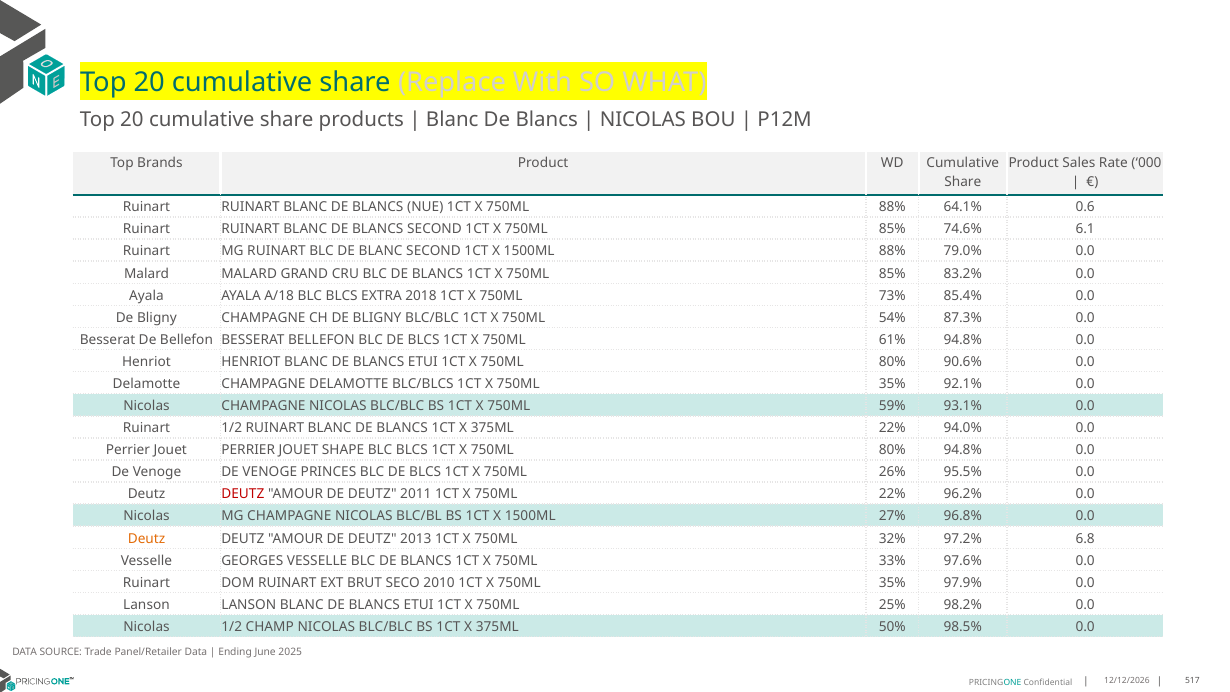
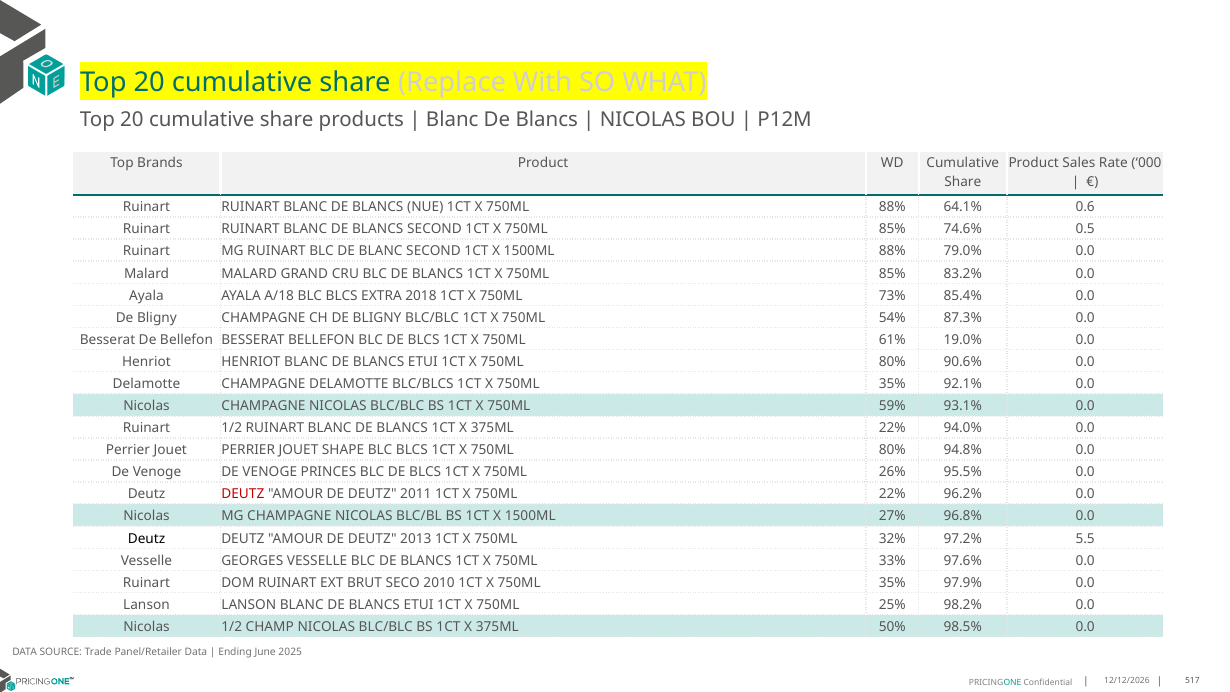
6.1: 6.1 -> 0.5
61% 94.8%: 94.8% -> 19.0%
Deutz at (147, 538) colour: orange -> black
6.8: 6.8 -> 5.5
